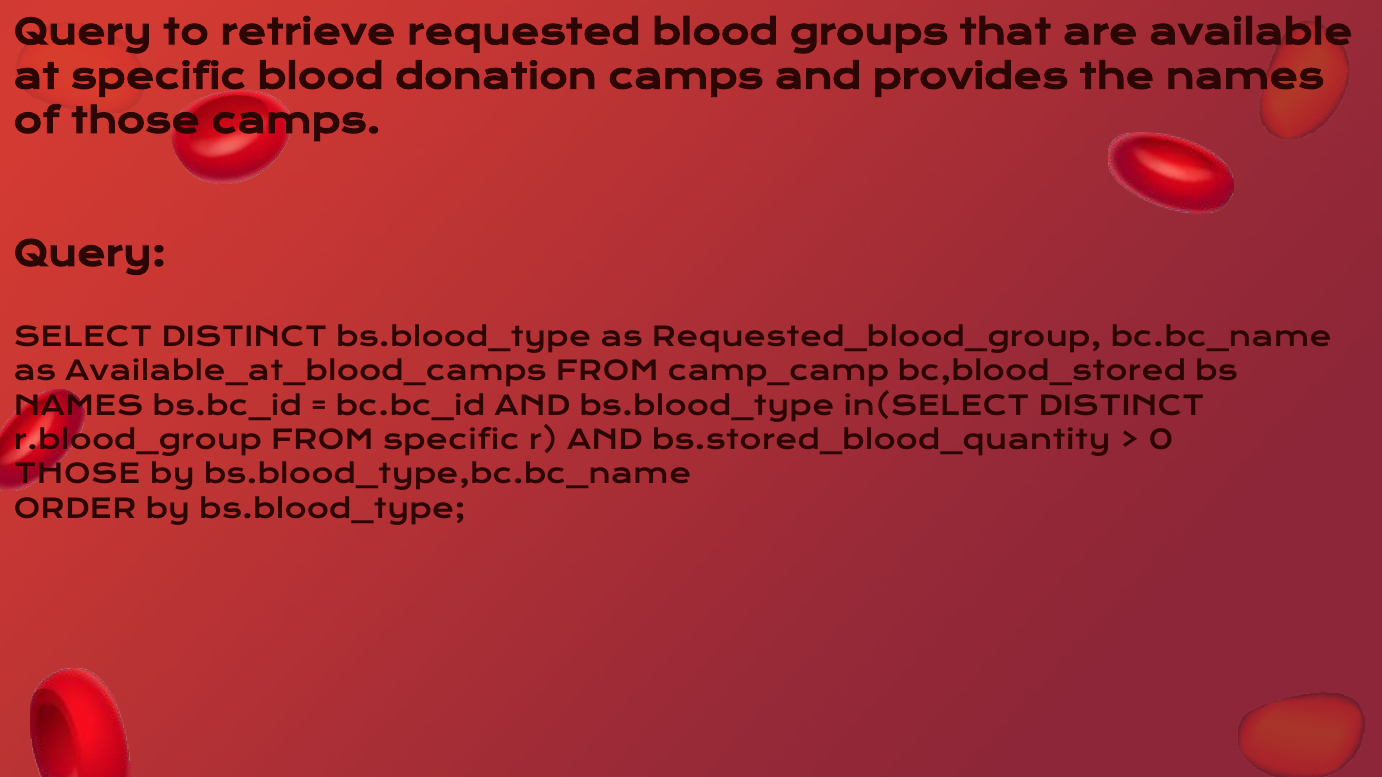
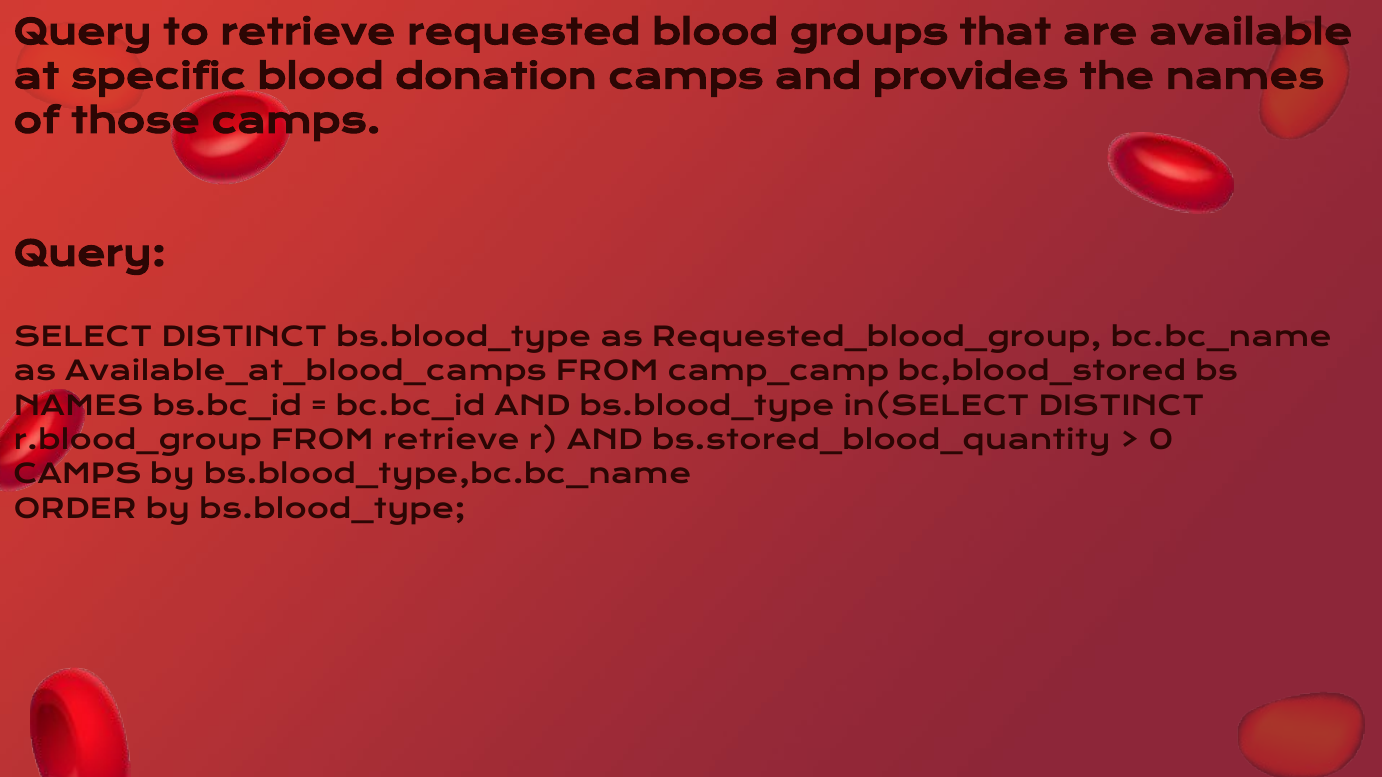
FROM specific: specific -> retrieve
THOSE at (77, 475): THOSE -> CAMPS
